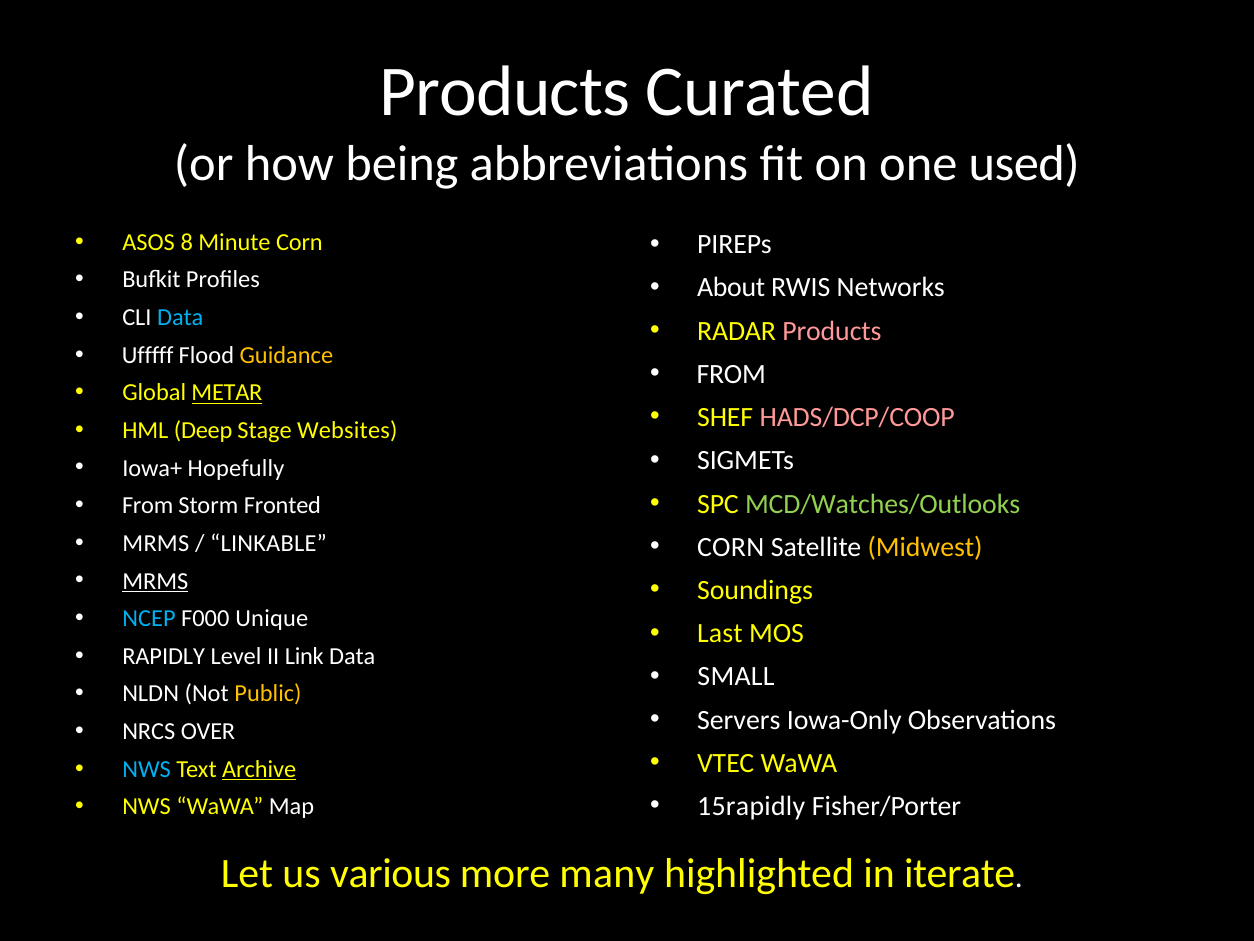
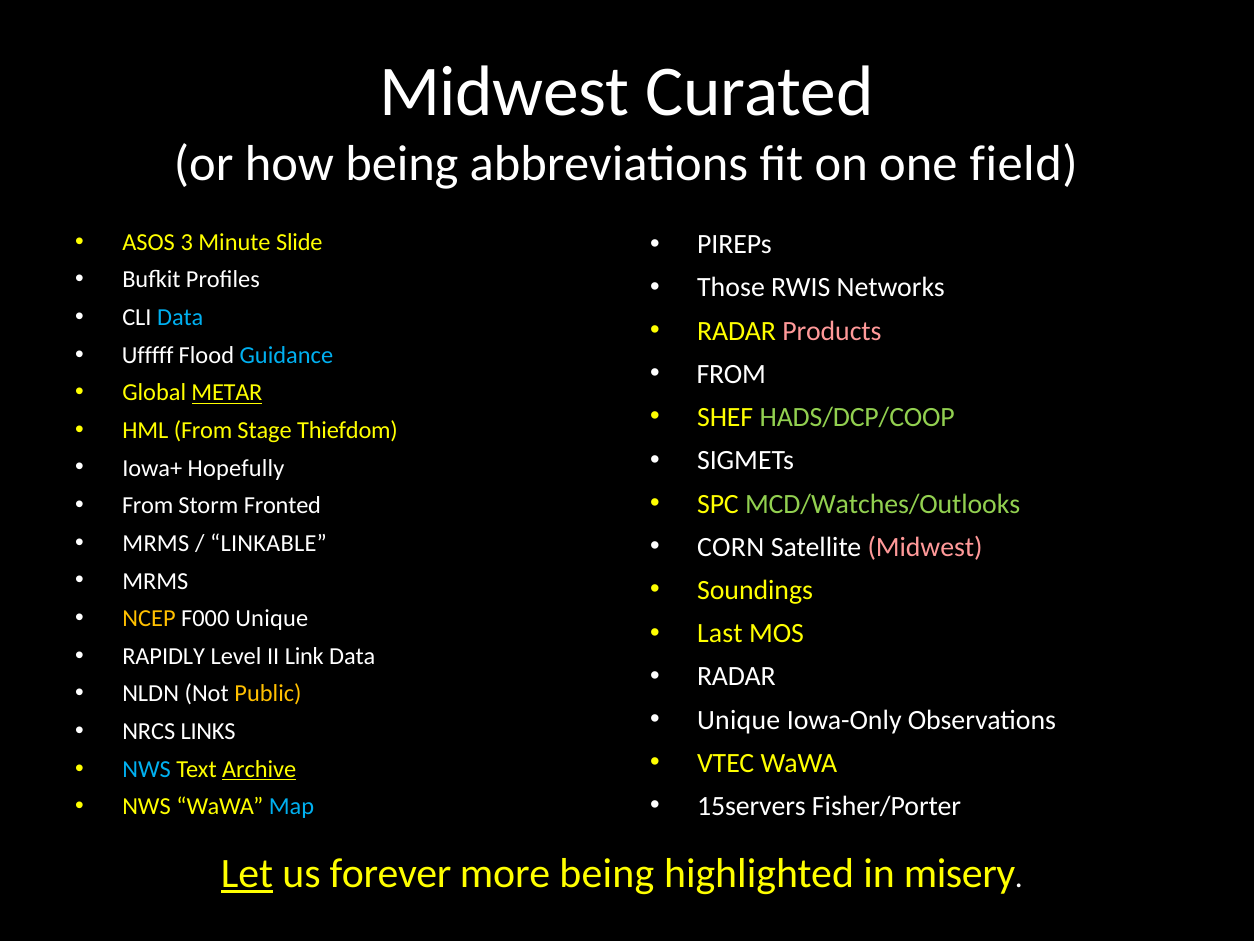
Products at (505, 92): Products -> Midwest
used: used -> field
8: 8 -> 3
Minute Corn: Corn -> Slide
About: About -> Those
Guidance colour: yellow -> light blue
HADS/DCP/COOP colour: pink -> light green
HML Deep: Deep -> From
Websites: Websites -> Thiefdom
Midwest at (925, 547) colour: yellow -> pink
MRMS at (155, 581) underline: present -> none
NCEP colour: light blue -> yellow
SMALL at (736, 676): SMALL -> RADAR
Servers at (739, 720): Servers -> Unique
OVER: OVER -> LINKS
15rapidly: 15rapidly -> 15servers
Map colour: white -> light blue
Let underline: none -> present
various: various -> forever
more many: many -> being
iterate: iterate -> misery
